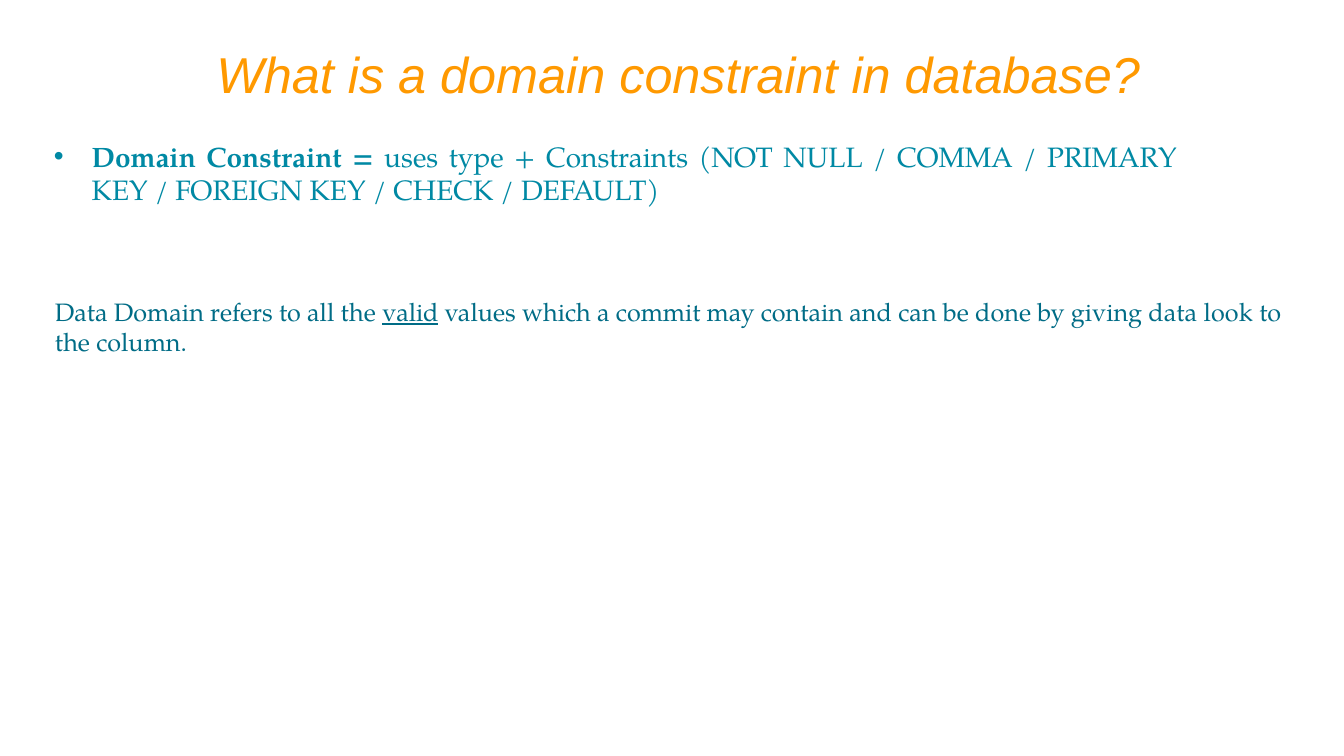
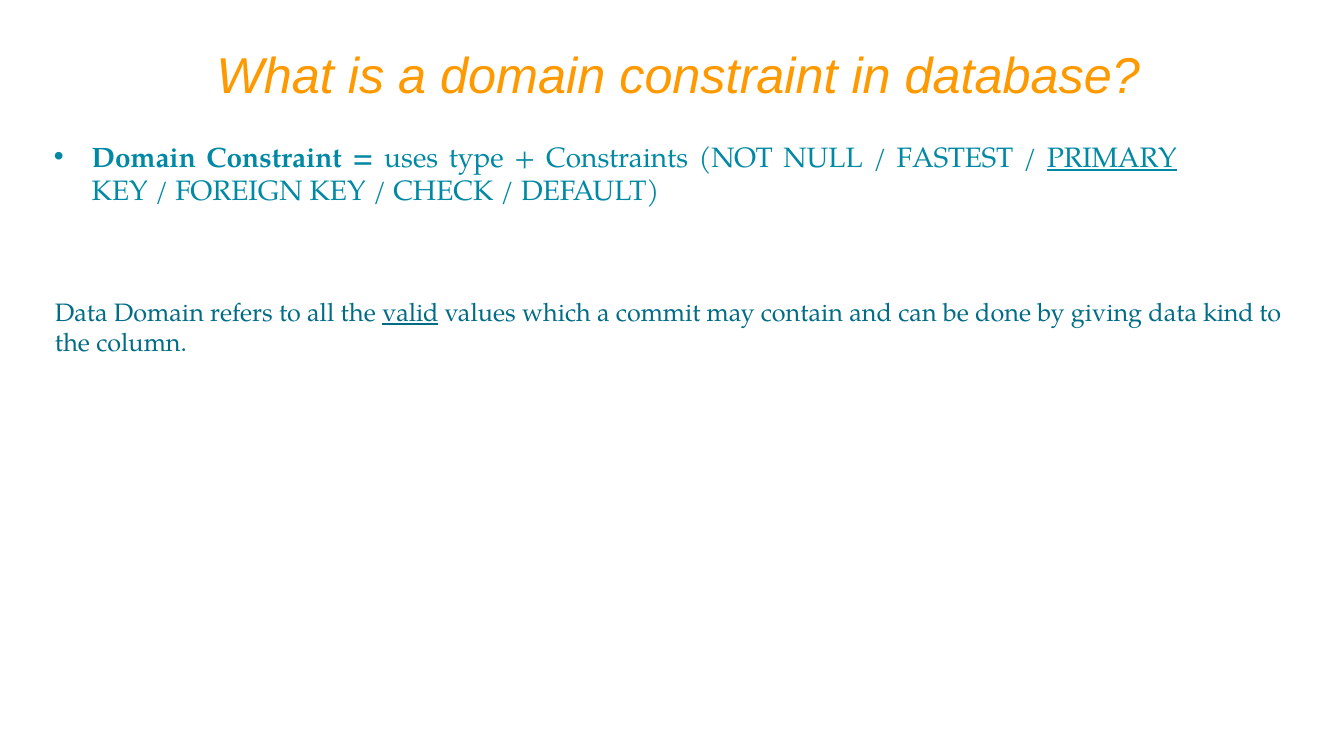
COMMA: COMMA -> FASTEST
PRIMARY underline: none -> present
look: look -> kind
